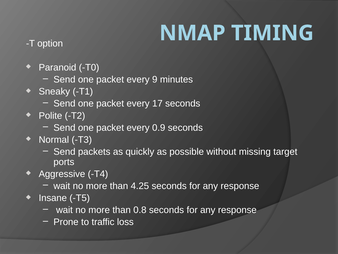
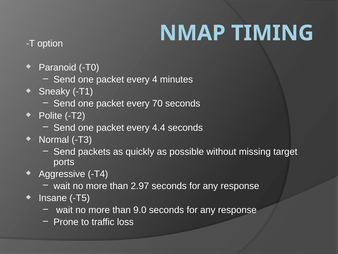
9: 9 -> 4
17: 17 -> 70
0.9: 0.9 -> 4.4
4.25: 4.25 -> 2.97
0.8: 0.8 -> 9.0
